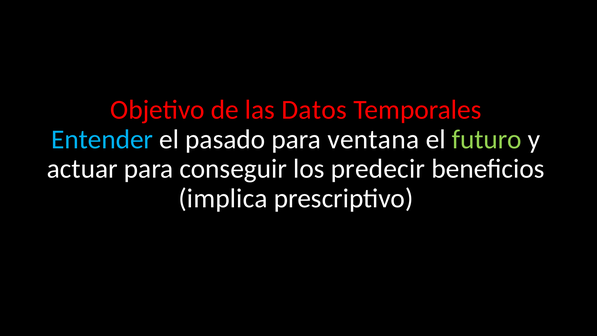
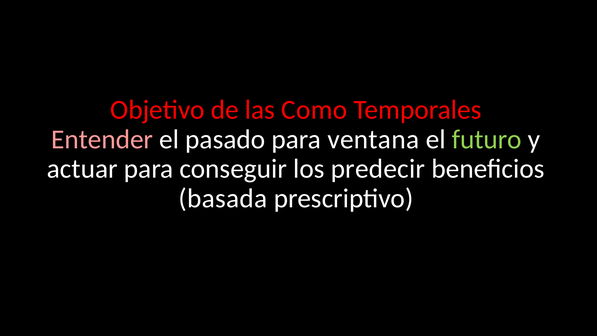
Datos: Datos -> Como
Entender colour: light blue -> pink
implica: implica -> basada
